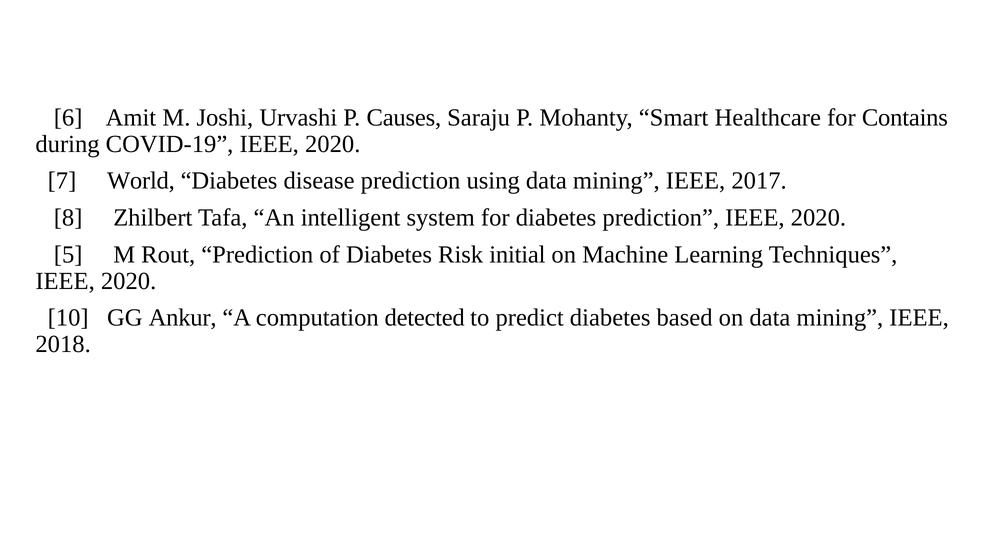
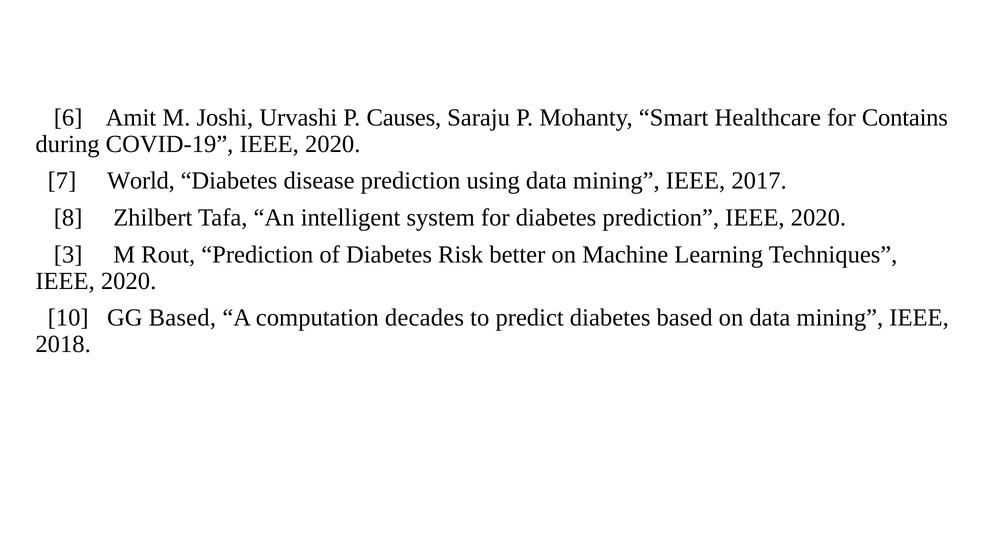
5: 5 -> 3
initial: initial -> better
GG Ankur: Ankur -> Based
detected: detected -> decades
